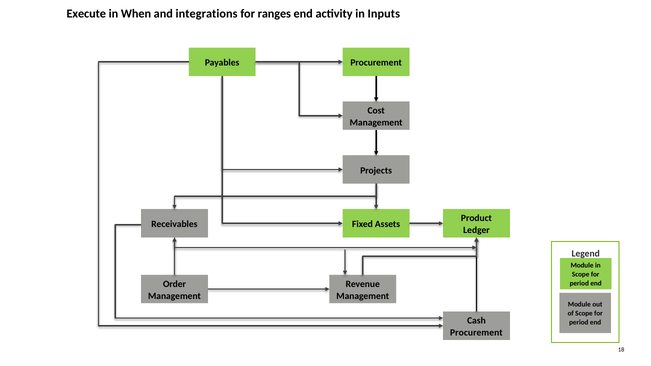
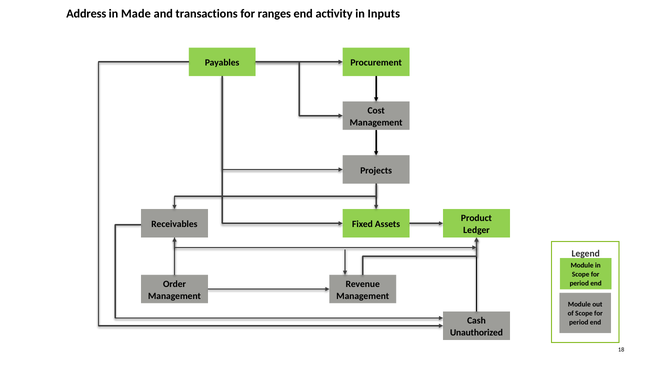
Execute: Execute -> Address
When: When -> Made
integrations: integrations -> transactions
Procurement at (476, 333): Procurement -> Unauthorized
